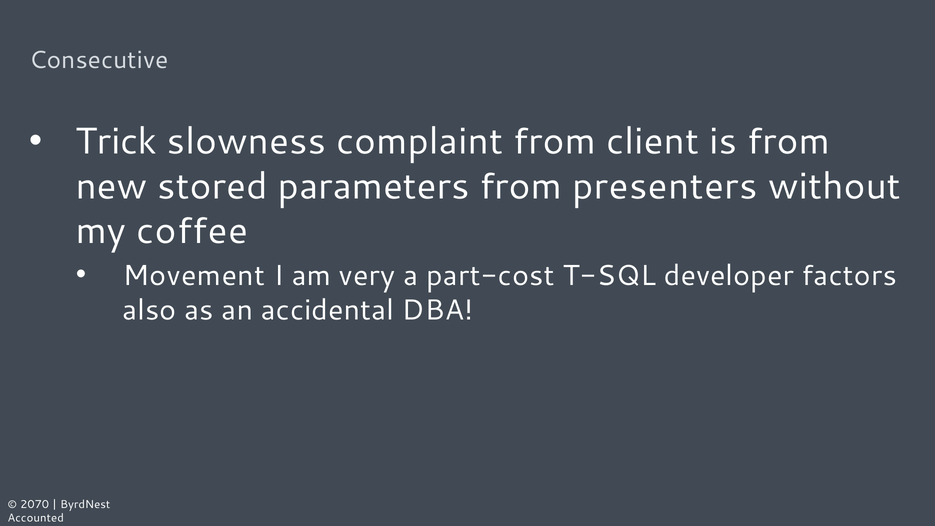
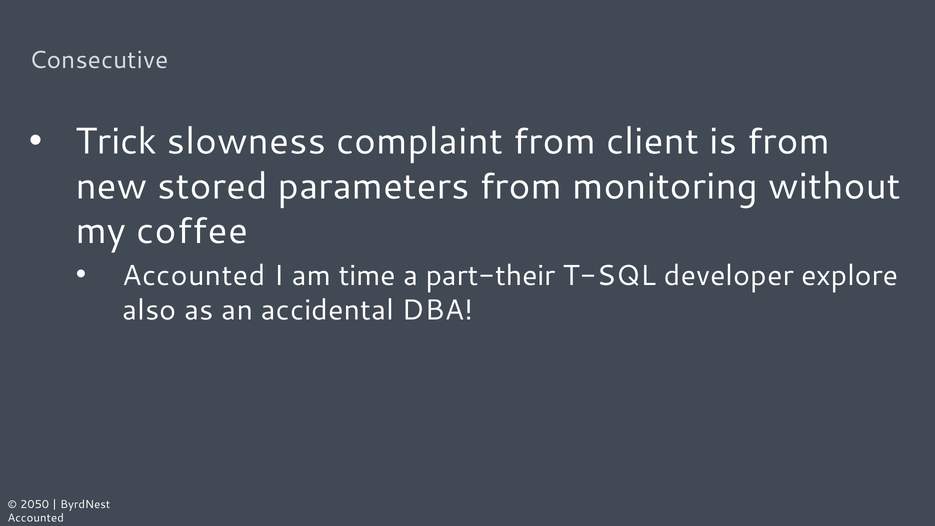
presenters: presenters -> monitoring
Movement at (194, 275): Movement -> Accounted
very: very -> time
part-cost: part-cost -> part-their
factors: factors -> explore
2070: 2070 -> 2050
